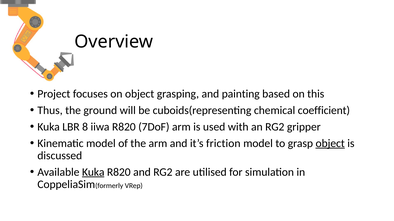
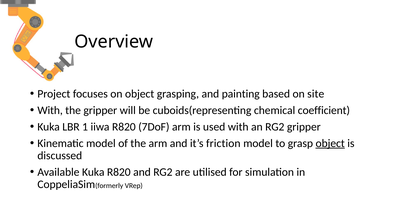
this: this -> site
Thus at (50, 111): Thus -> With
the ground: ground -> gripper
8: 8 -> 1
Kuka at (93, 173) underline: present -> none
